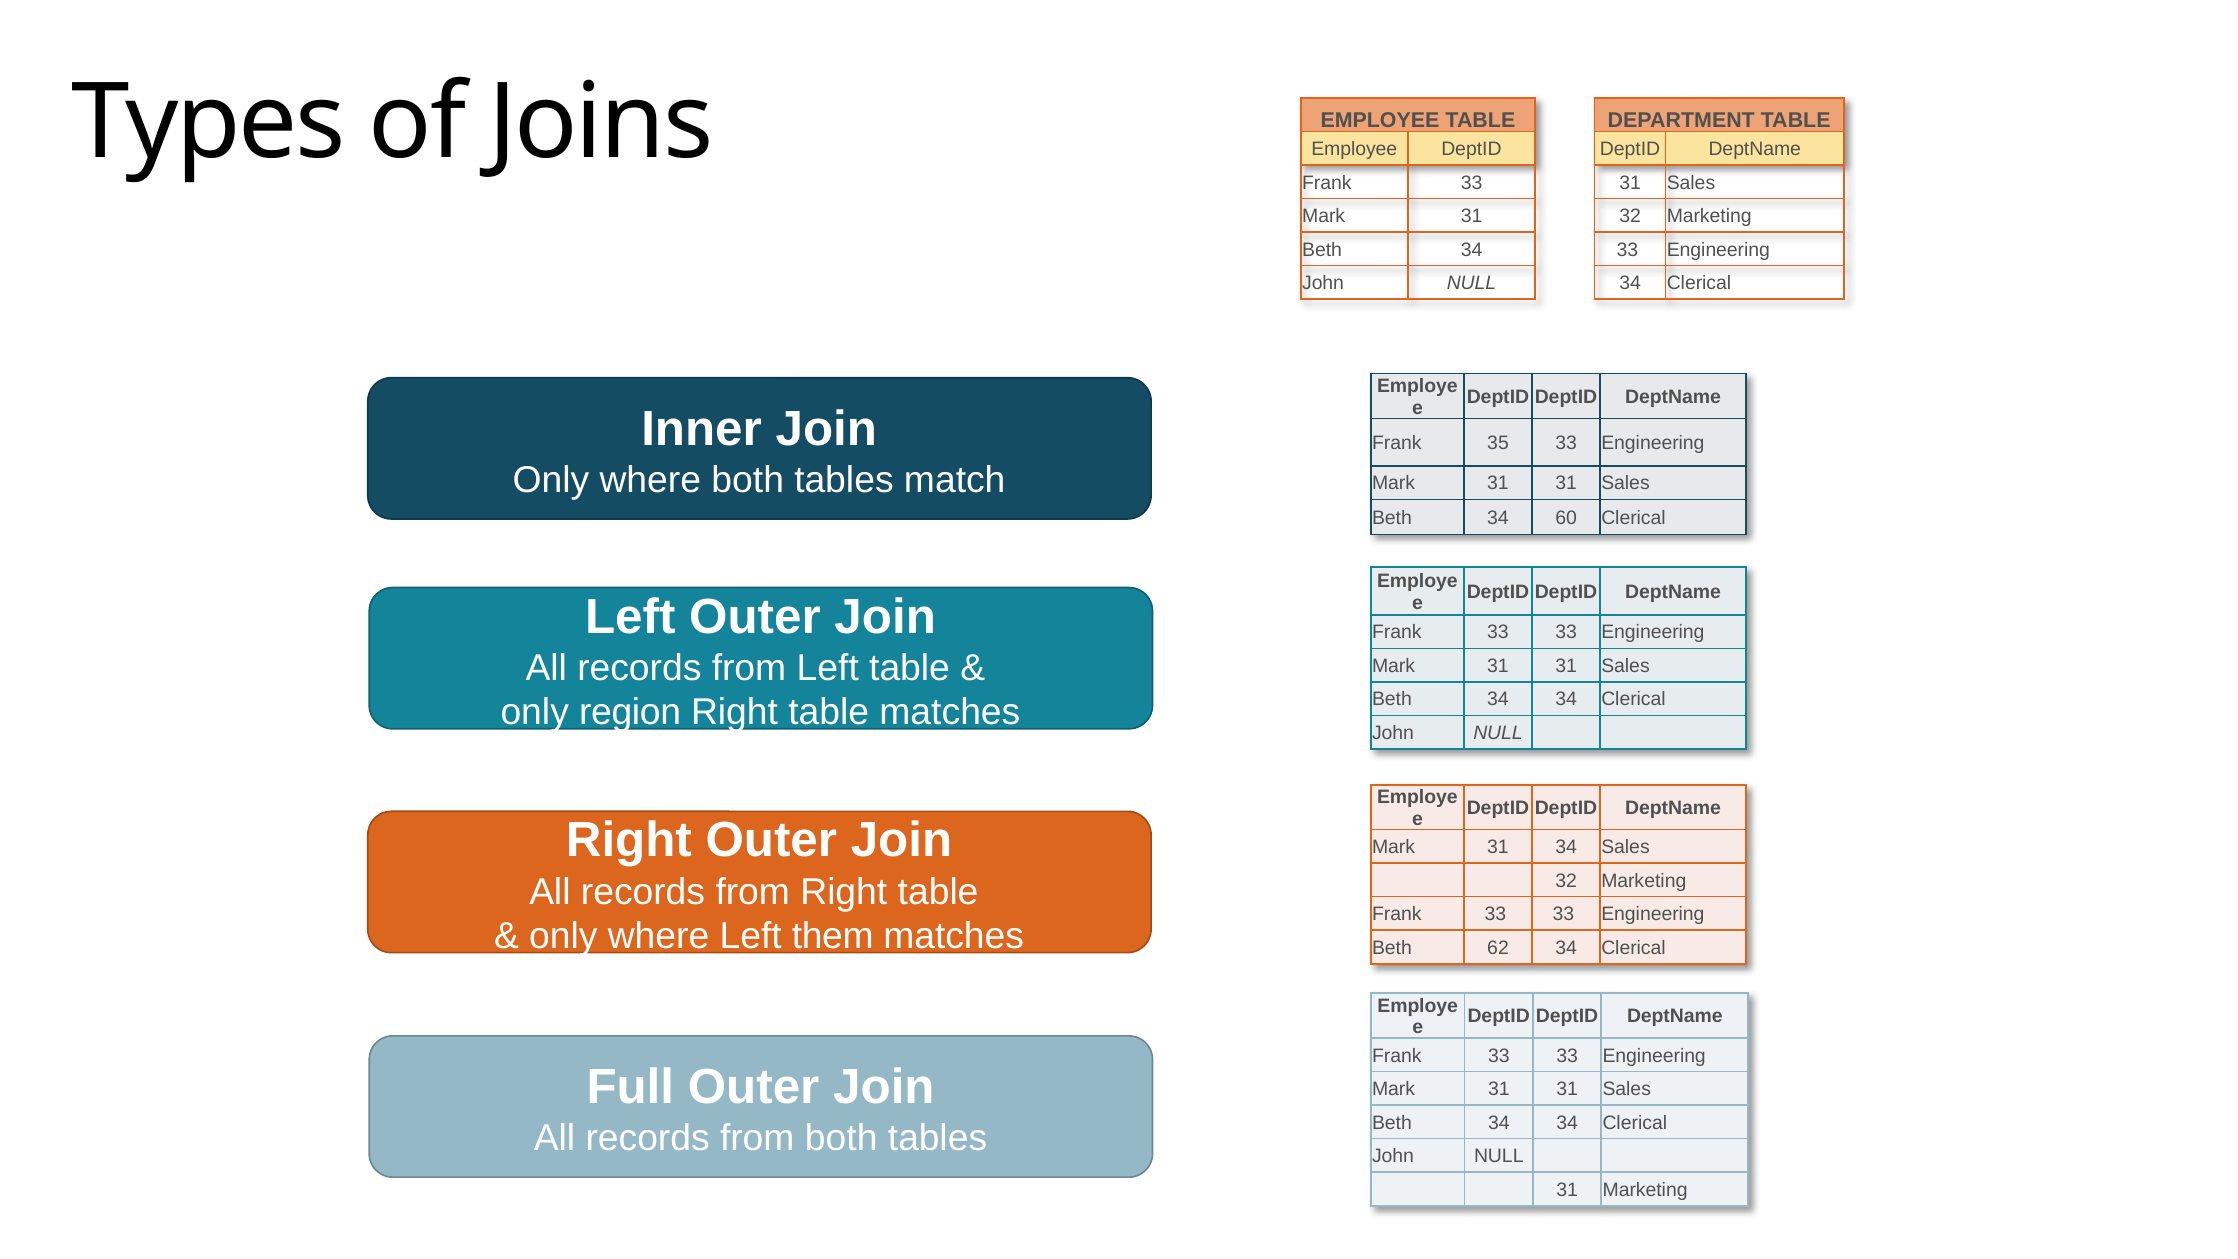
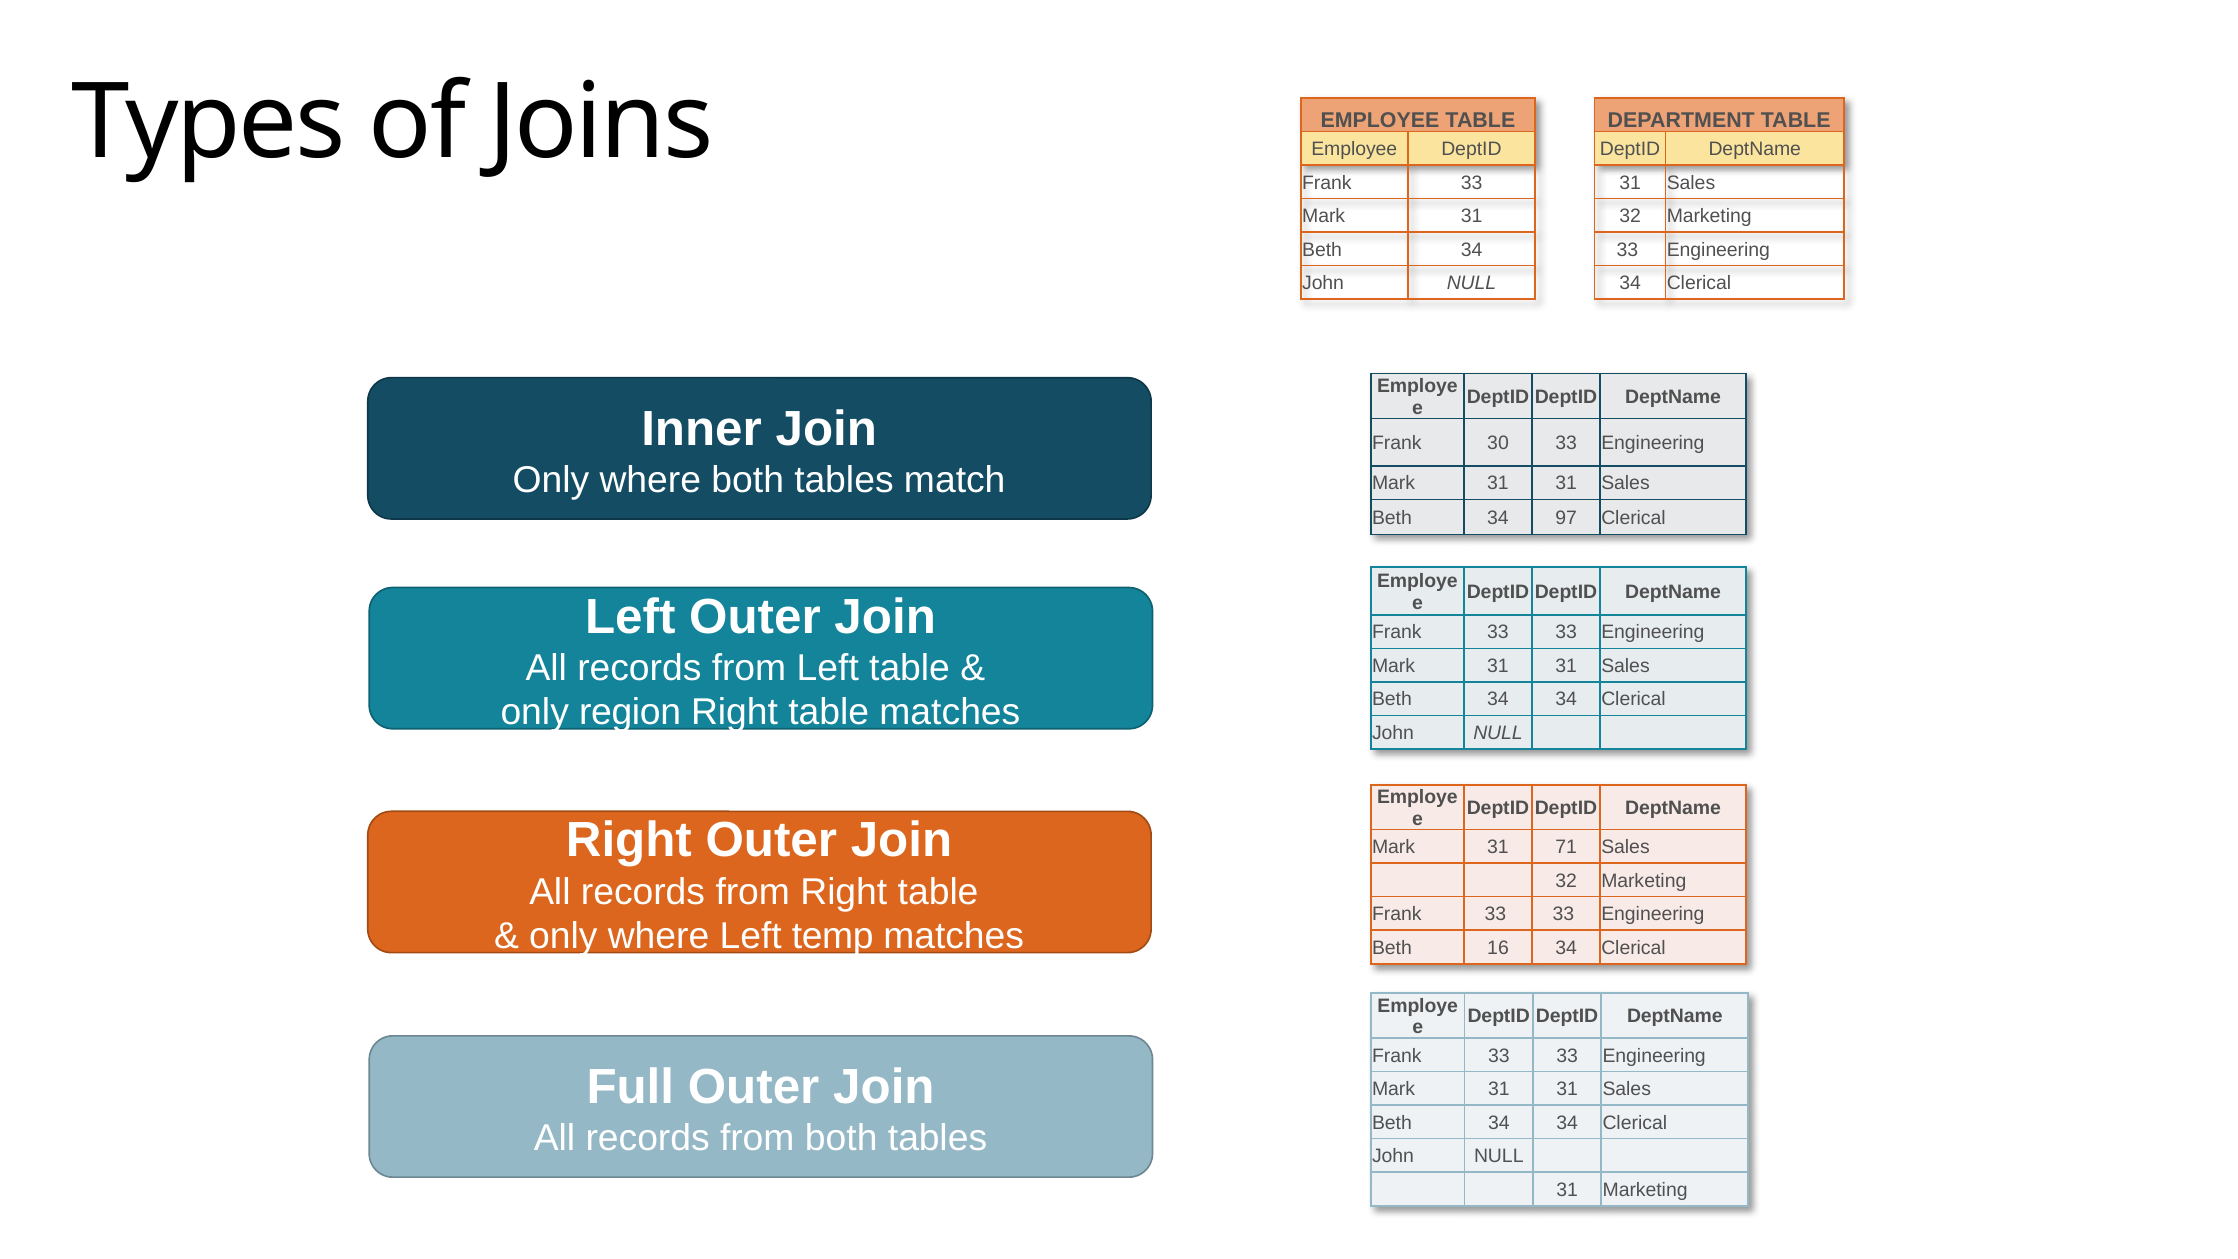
35: 35 -> 30
60: 60 -> 97
31 34: 34 -> 71
them: them -> temp
62: 62 -> 16
